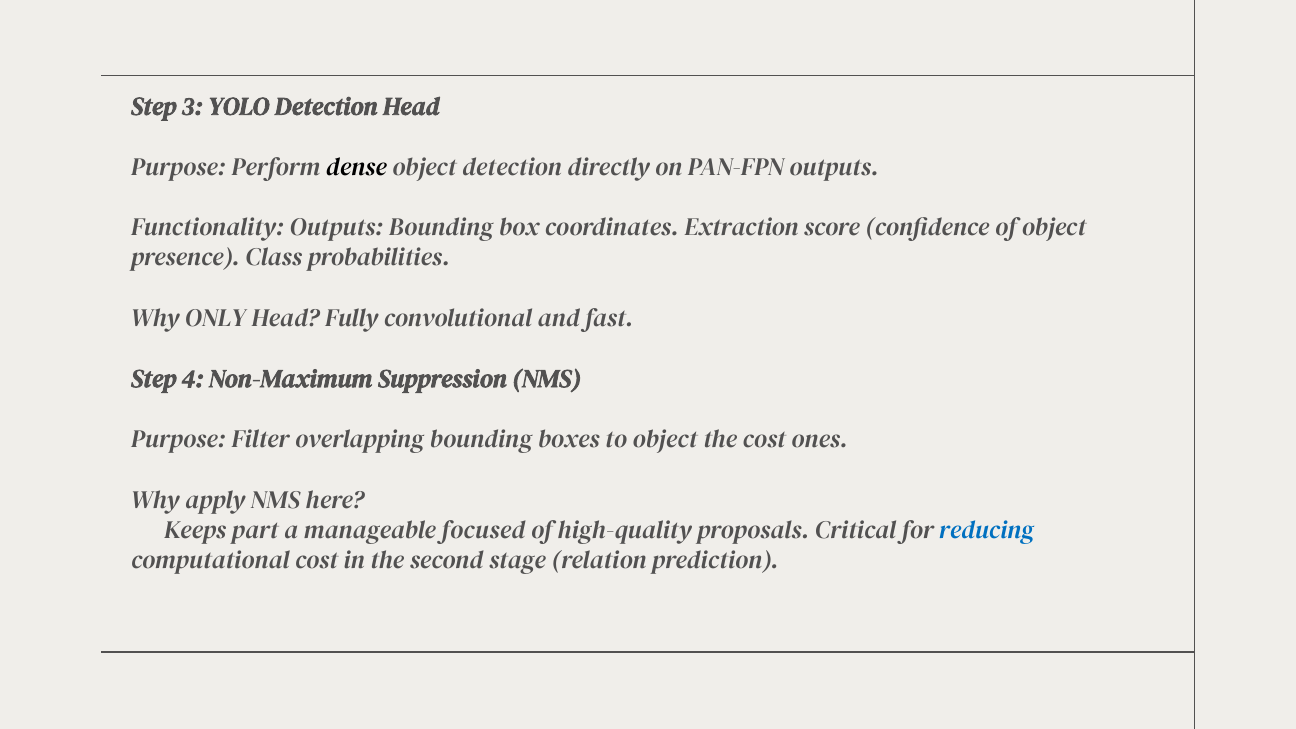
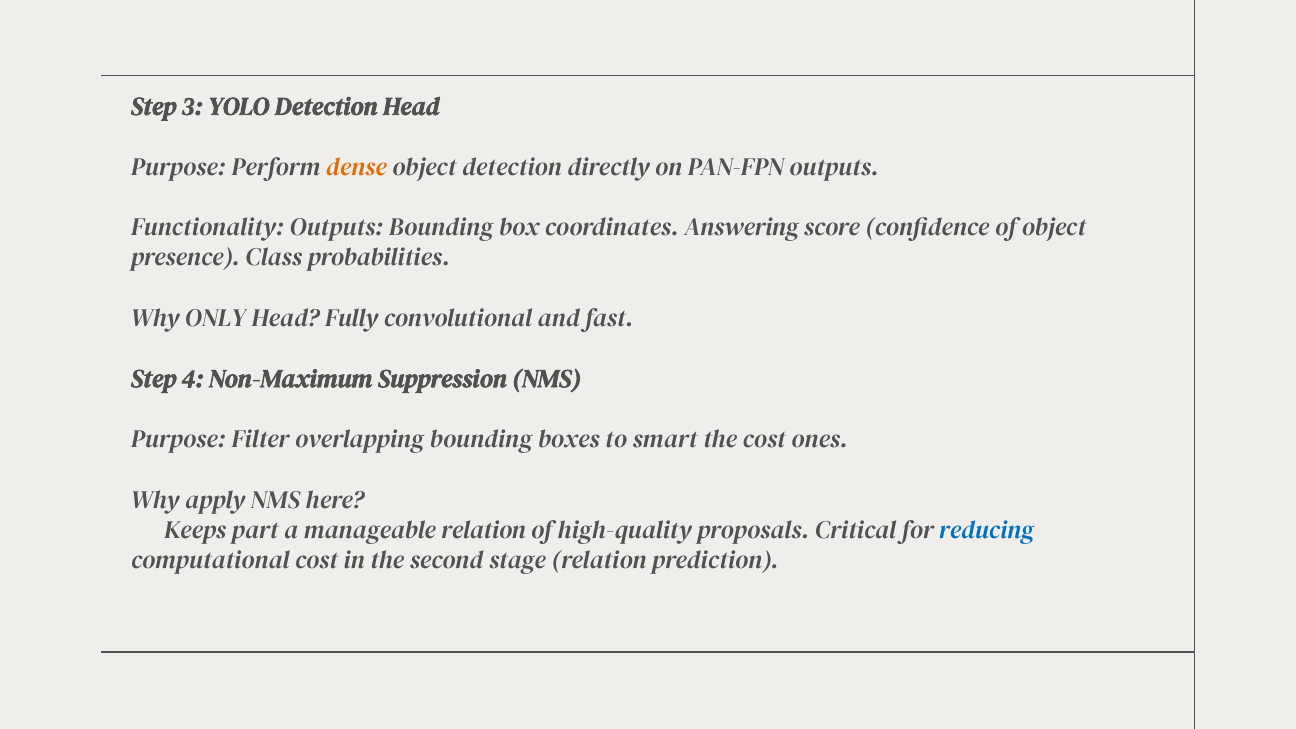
dense colour: black -> orange
Extraction: Extraction -> Answering
to object: object -> smart
manageable focused: focused -> relation
